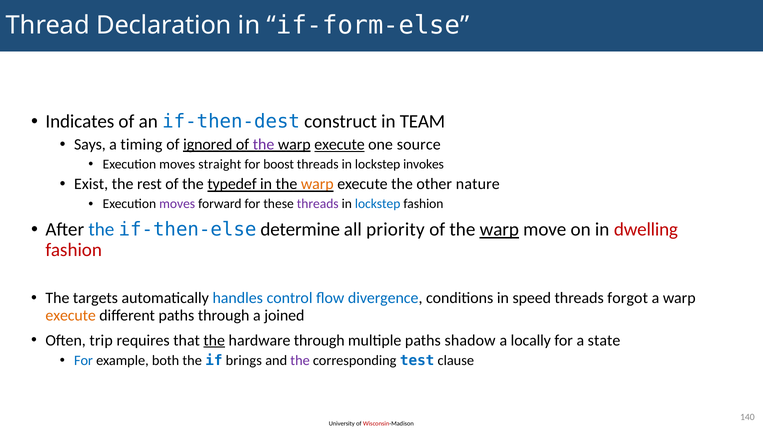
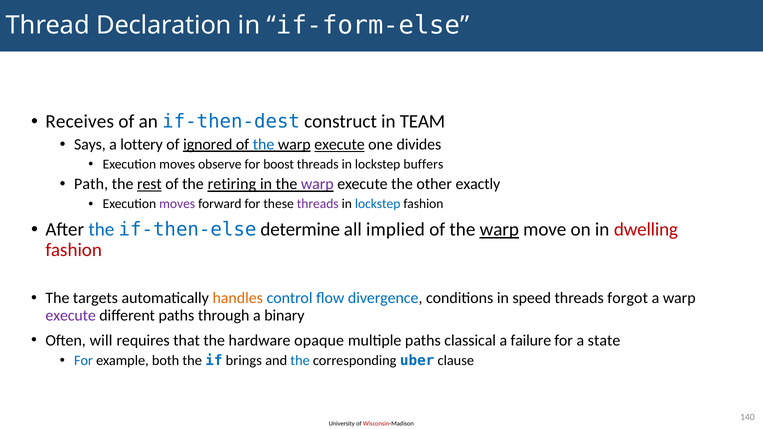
Indicates: Indicates -> Receives
timing: timing -> lottery
the at (264, 145) colour: purple -> blue
source: source -> divides
straight: straight -> observe
invokes: invokes -> buffers
Exist: Exist -> Path
rest underline: none -> present
typedef: typedef -> retiring
warp at (317, 184) colour: orange -> purple
nature: nature -> exactly
priority: priority -> implied
handles colour: blue -> orange
execute at (71, 315) colour: orange -> purple
joined: joined -> binary
trip: trip -> will
the at (214, 341) underline: present -> none
hardware through: through -> opaque
shadow: shadow -> classical
locally: locally -> failure
the at (300, 361) colour: purple -> blue
test: test -> uber
